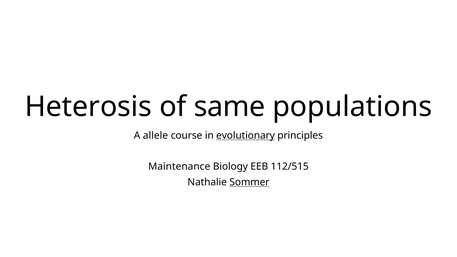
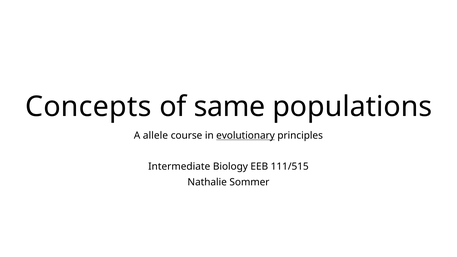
Heterosis: Heterosis -> Concepts
Maintenance: Maintenance -> Intermediate
112/515: 112/515 -> 111/515
Sommer underline: present -> none
